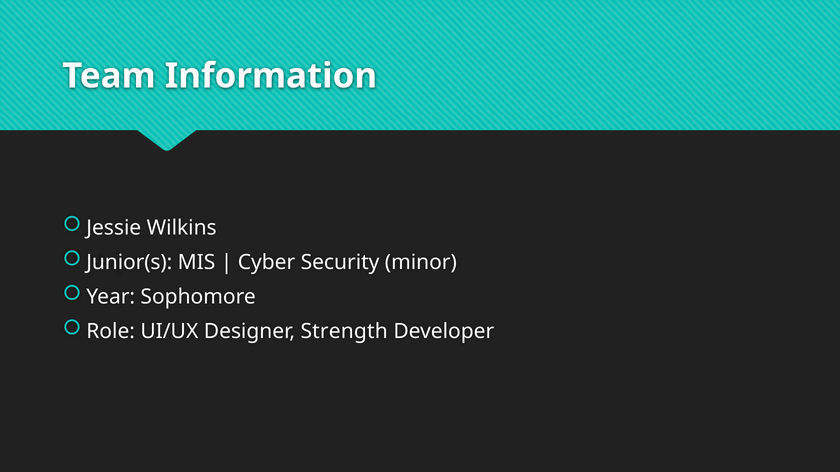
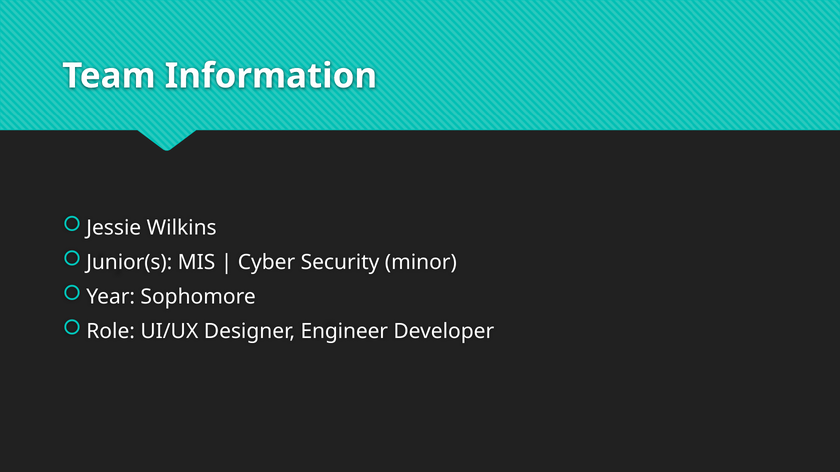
Strength: Strength -> Engineer
